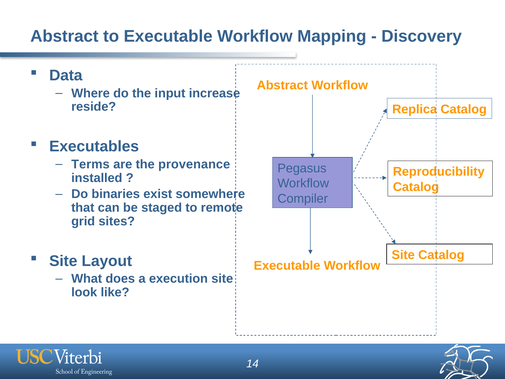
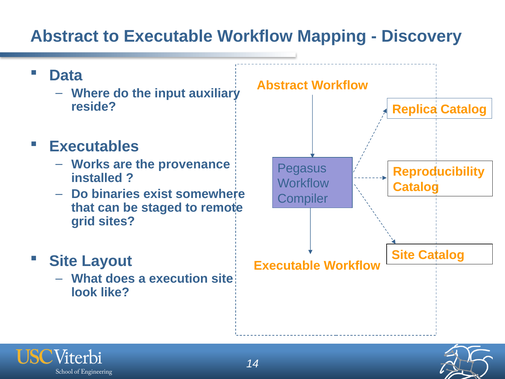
increase: increase -> auxiliary
Terms: Terms -> Works
